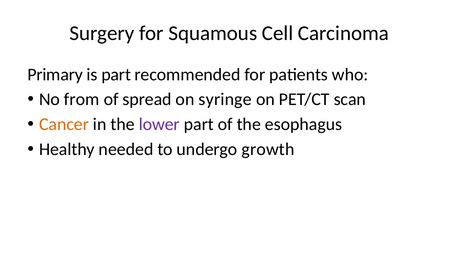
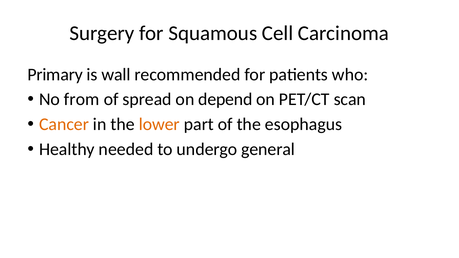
is part: part -> wall
syringe: syringe -> depend
lower colour: purple -> orange
growth: growth -> general
